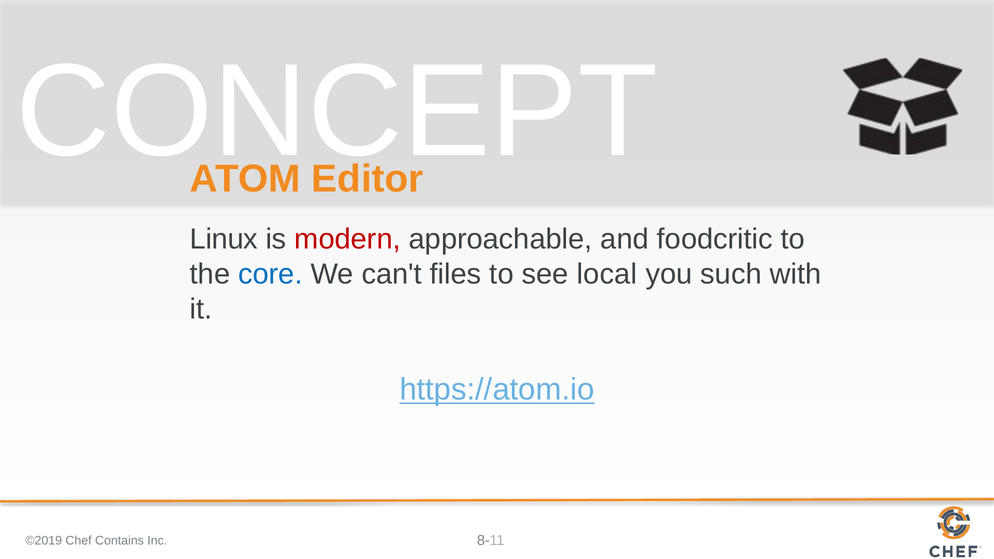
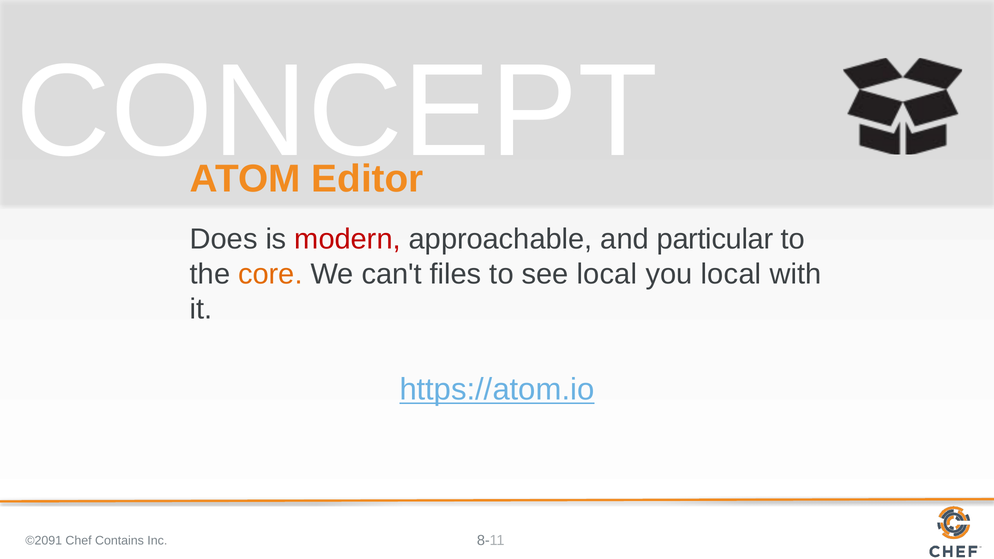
Linux: Linux -> Does
foodcritic: foodcritic -> particular
core colour: blue -> orange
you such: such -> local
©2019: ©2019 -> ©2091
